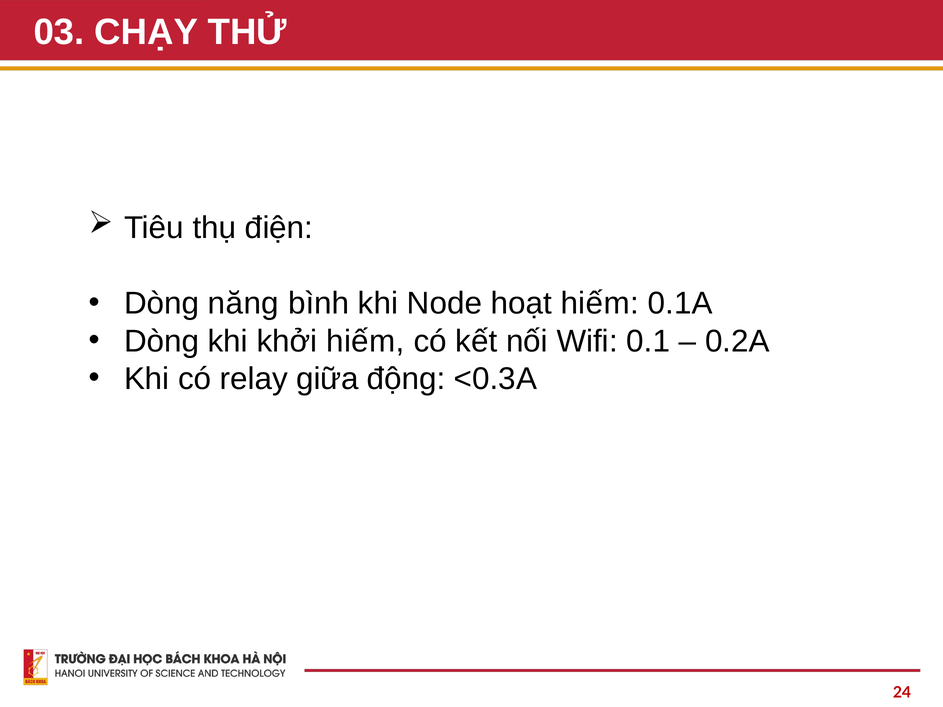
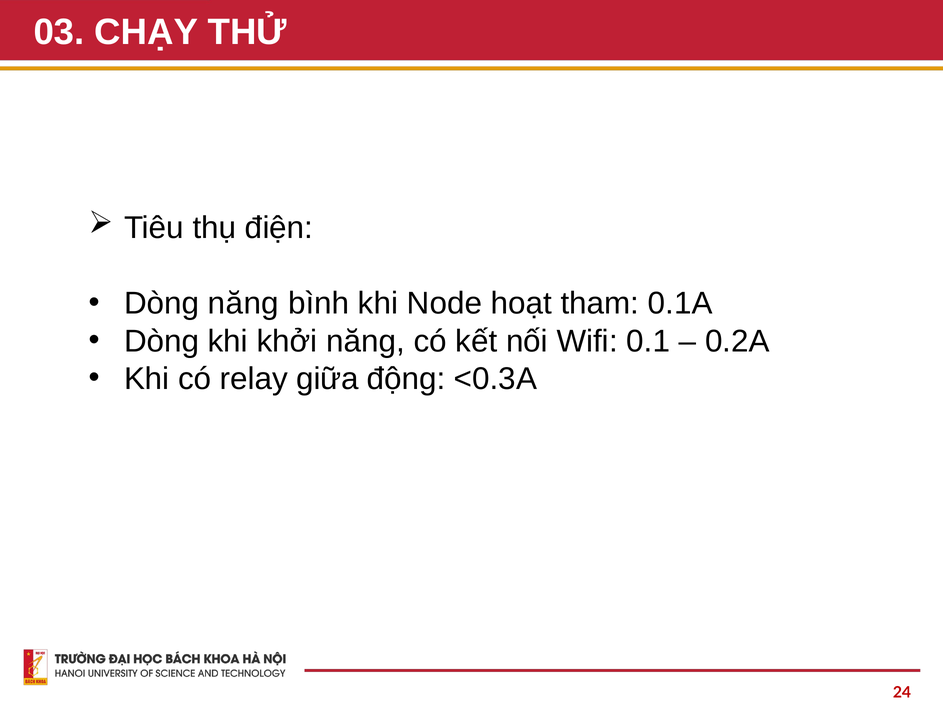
hoạt hiếm: hiếm -> tham
khởi hiếm: hiếm -> năng
